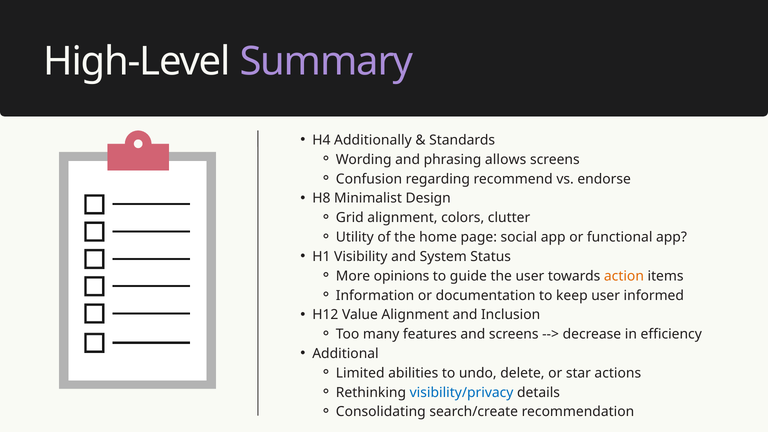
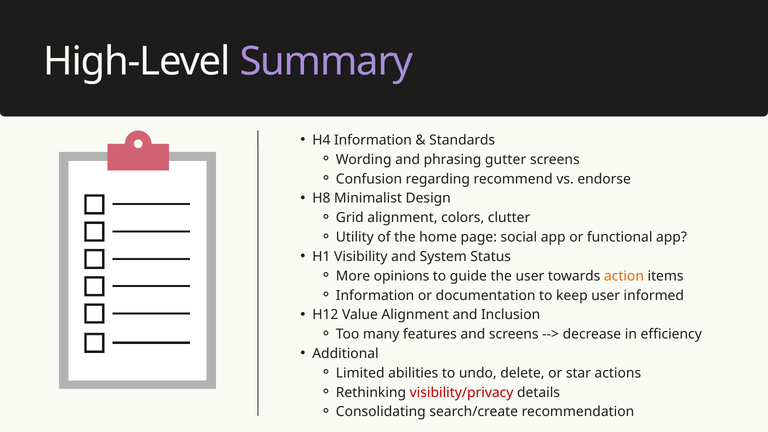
H4 Additionally: Additionally -> Information
allows: allows -> gutter
visibility/privacy colour: blue -> red
